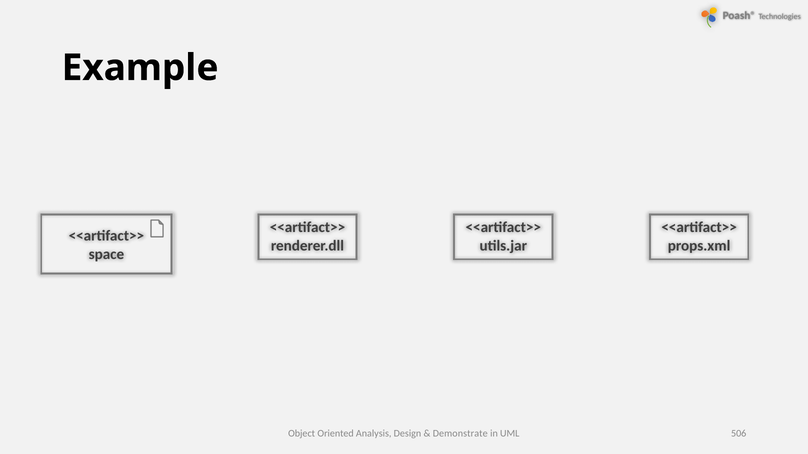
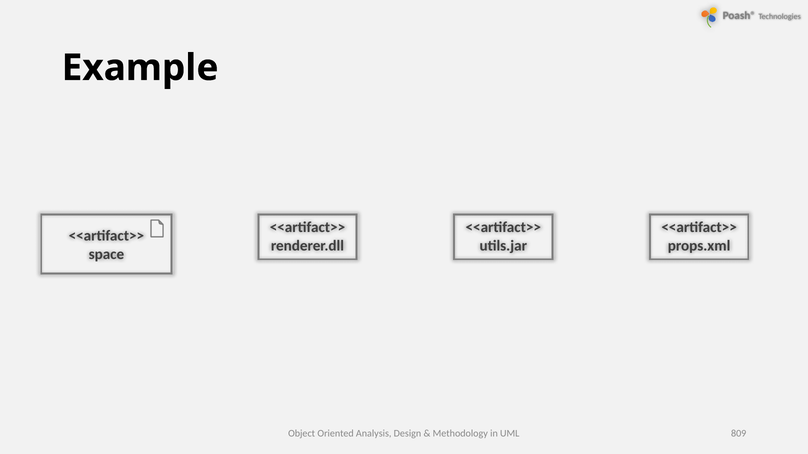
Demonstrate: Demonstrate -> Methodology
506: 506 -> 809
